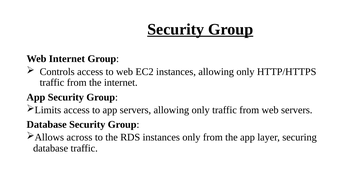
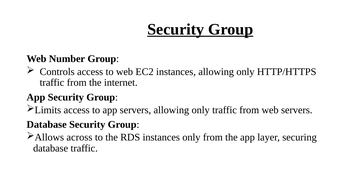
Web Internet: Internet -> Number
